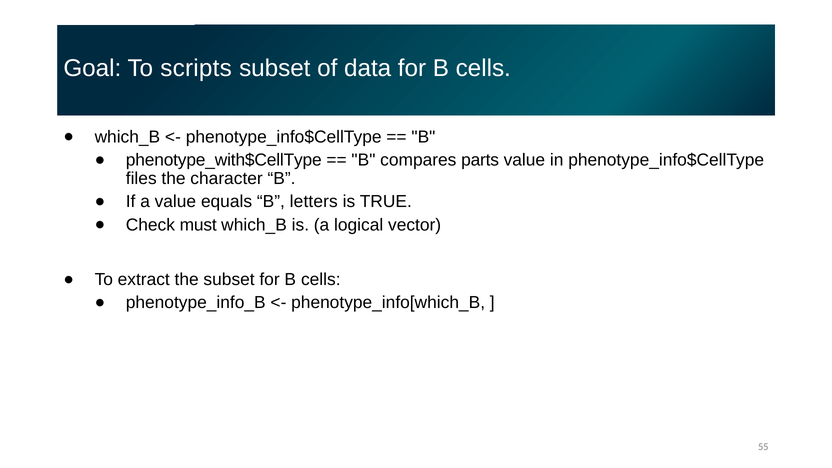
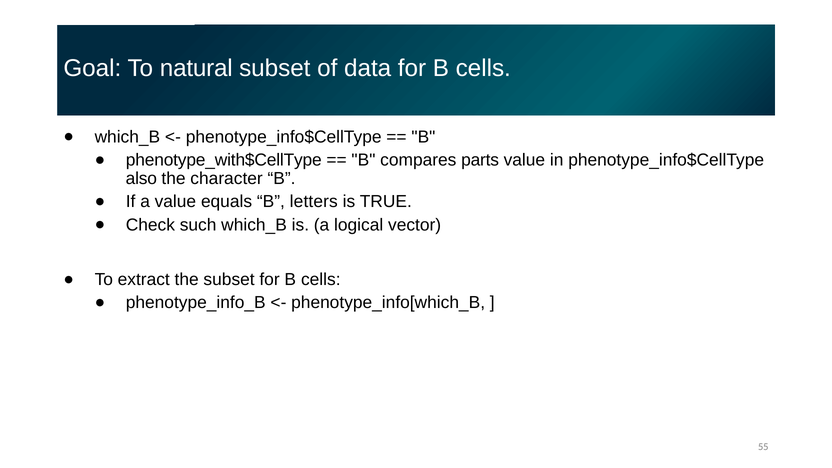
scripts: scripts -> natural
files: files -> also
must: must -> such
